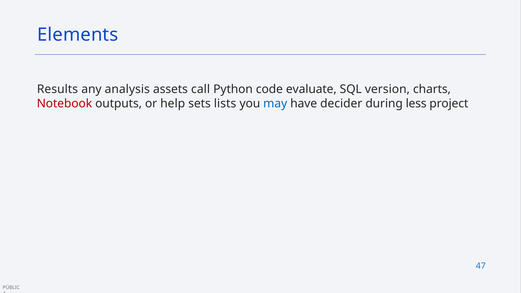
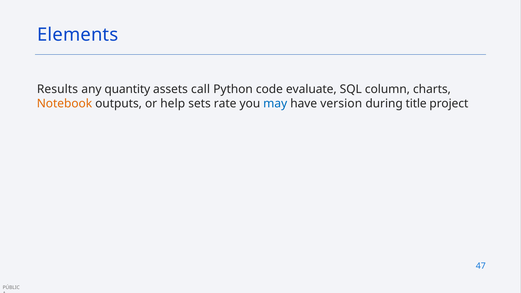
analysis: analysis -> quantity
version: version -> column
Notebook colour: red -> orange
lists: lists -> rate
decider: decider -> version
less: less -> title
